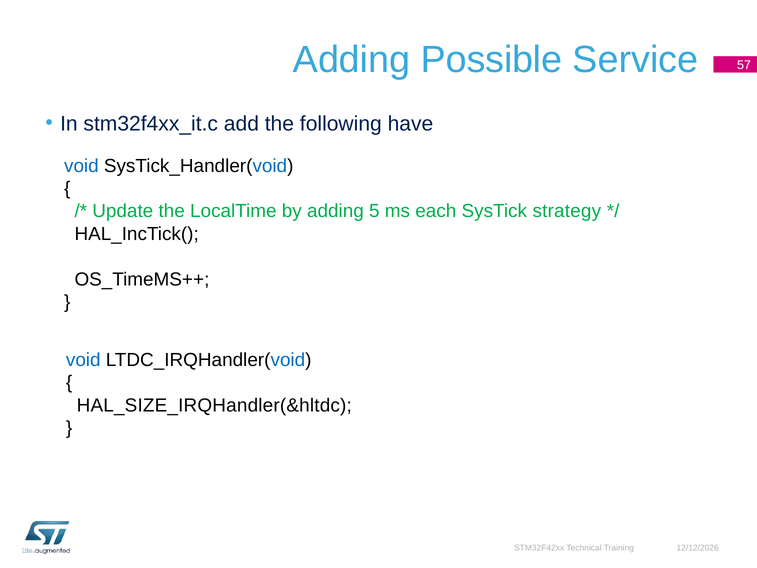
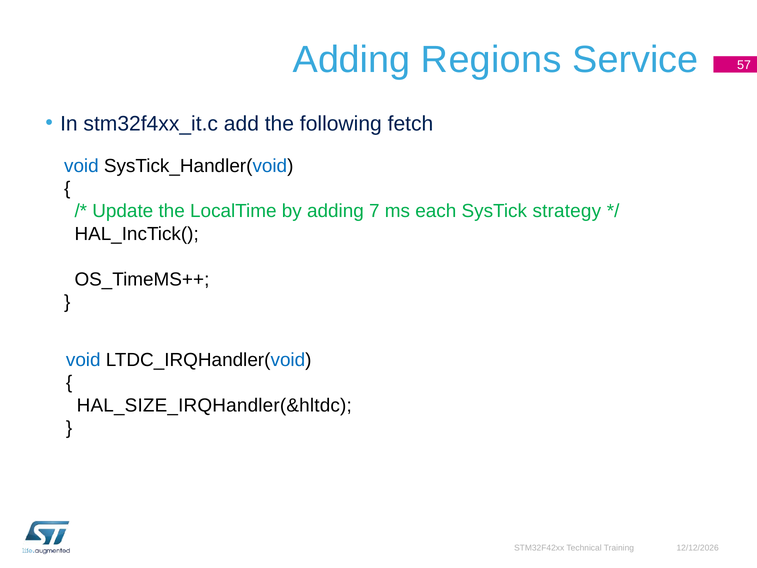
Possible: Possible -> Regions
have: have -> fetch
5: 5 -> 7
